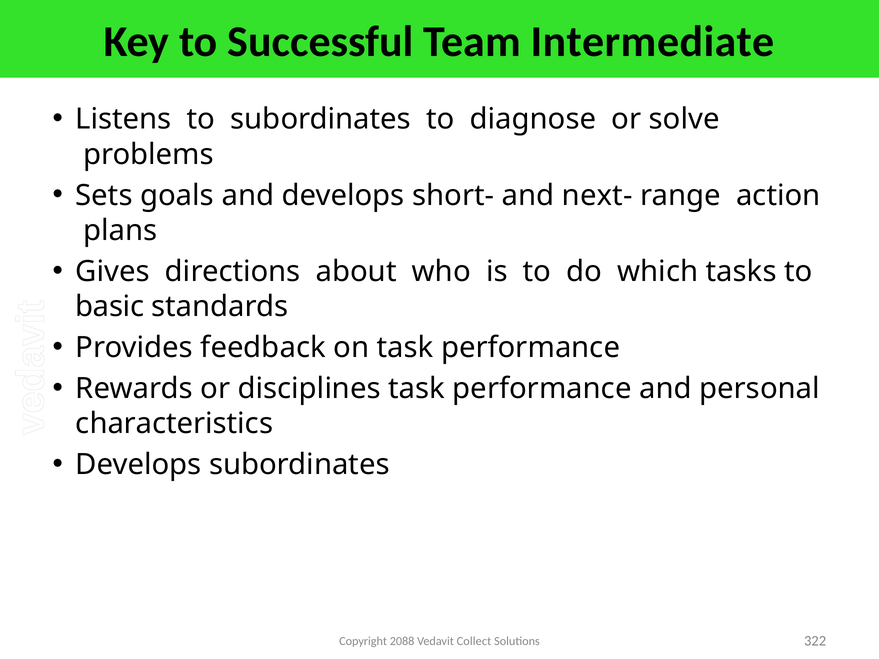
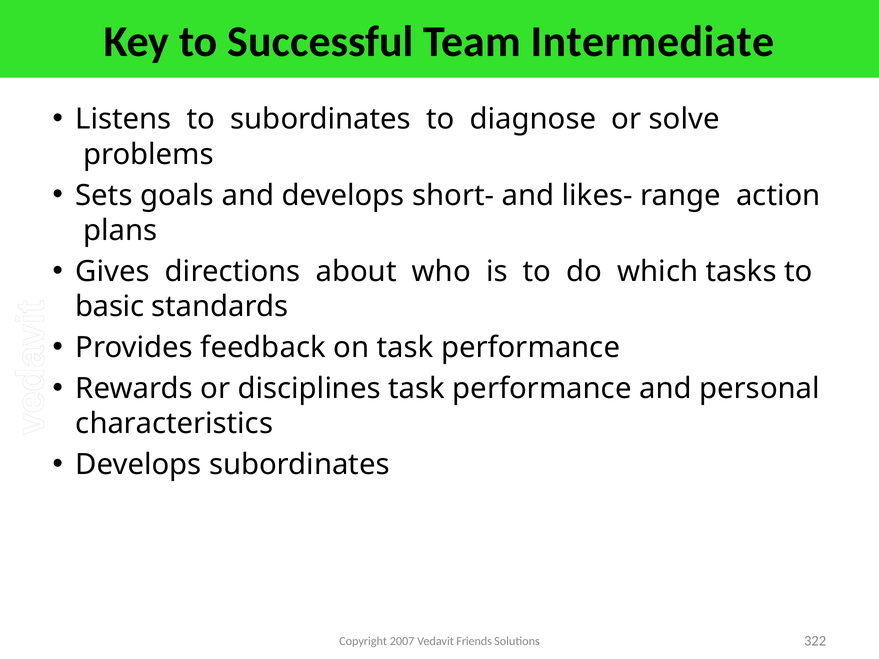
next-: next- -> likes-
2088: 2088 -> 2007
Collect: Collect -> Friends
